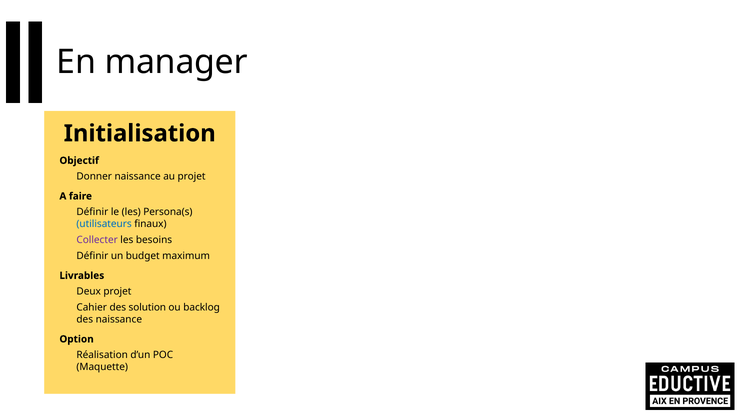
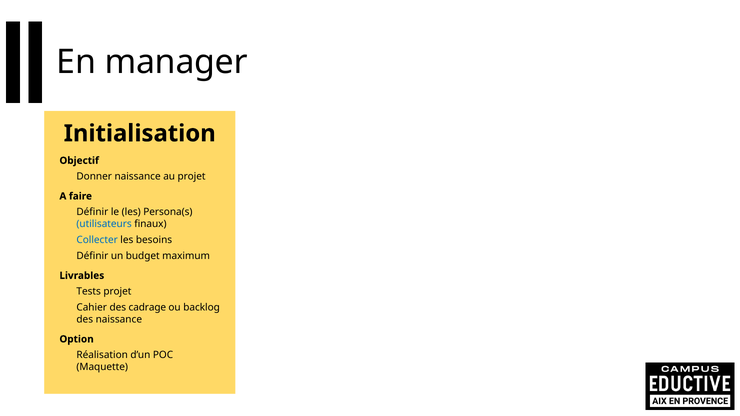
Collecter colour: purple -> blue
Deux: Deux -> Tests
solution: solution -> cadrage
